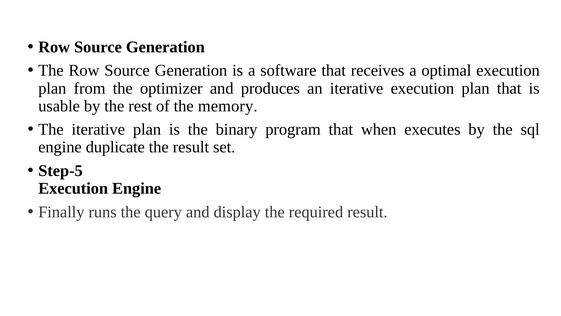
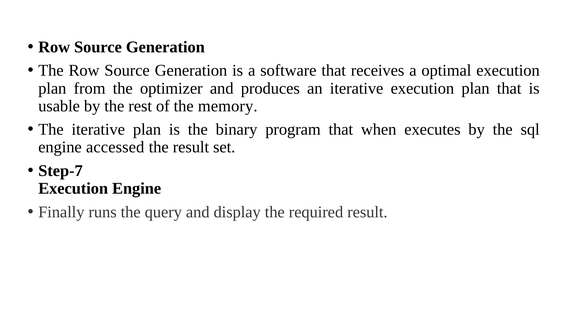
duplicate: duplicate -> accessed
Step-5: Step-5 -> Step-7
